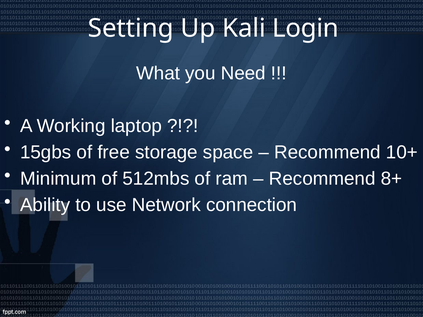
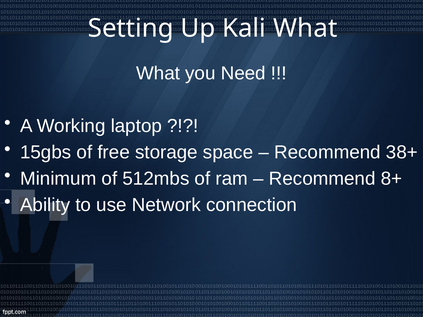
Kali Login: Login -> What
10+: 10+ -> 38+
